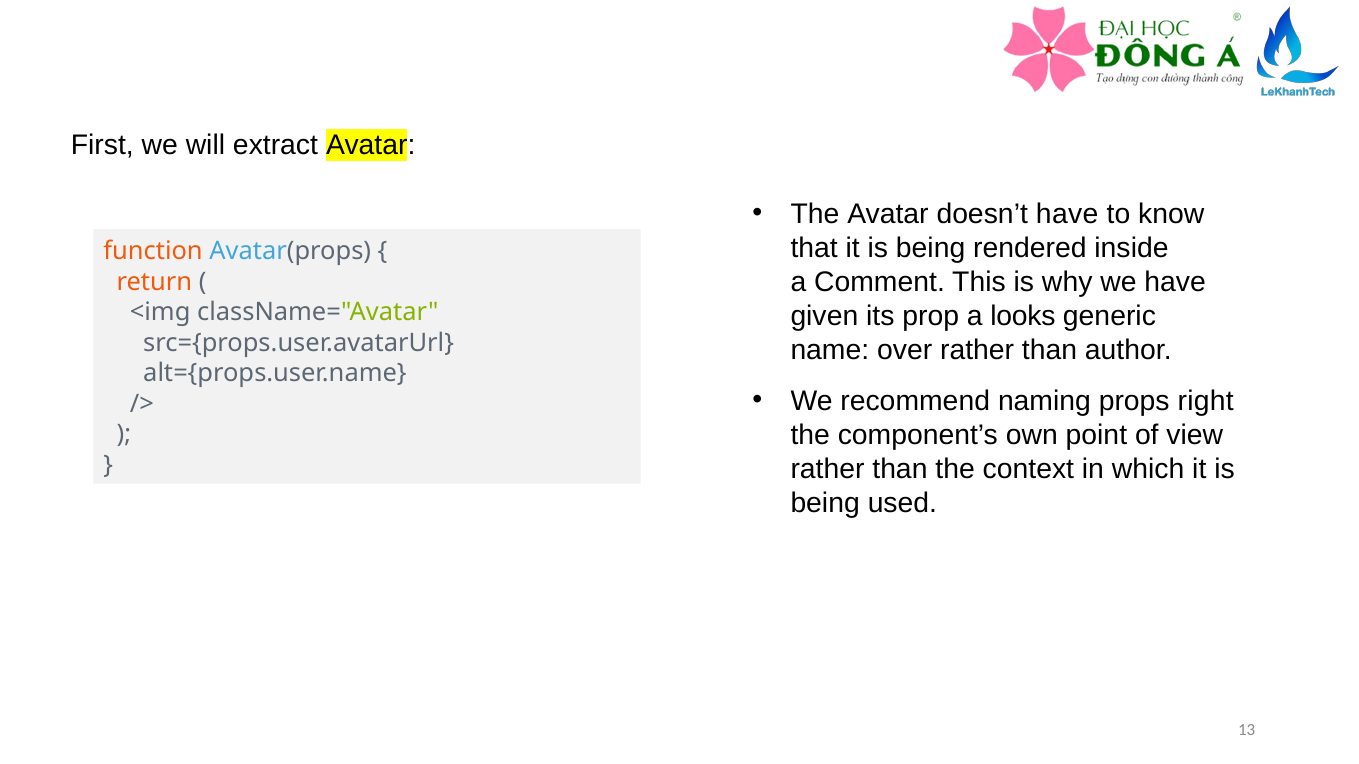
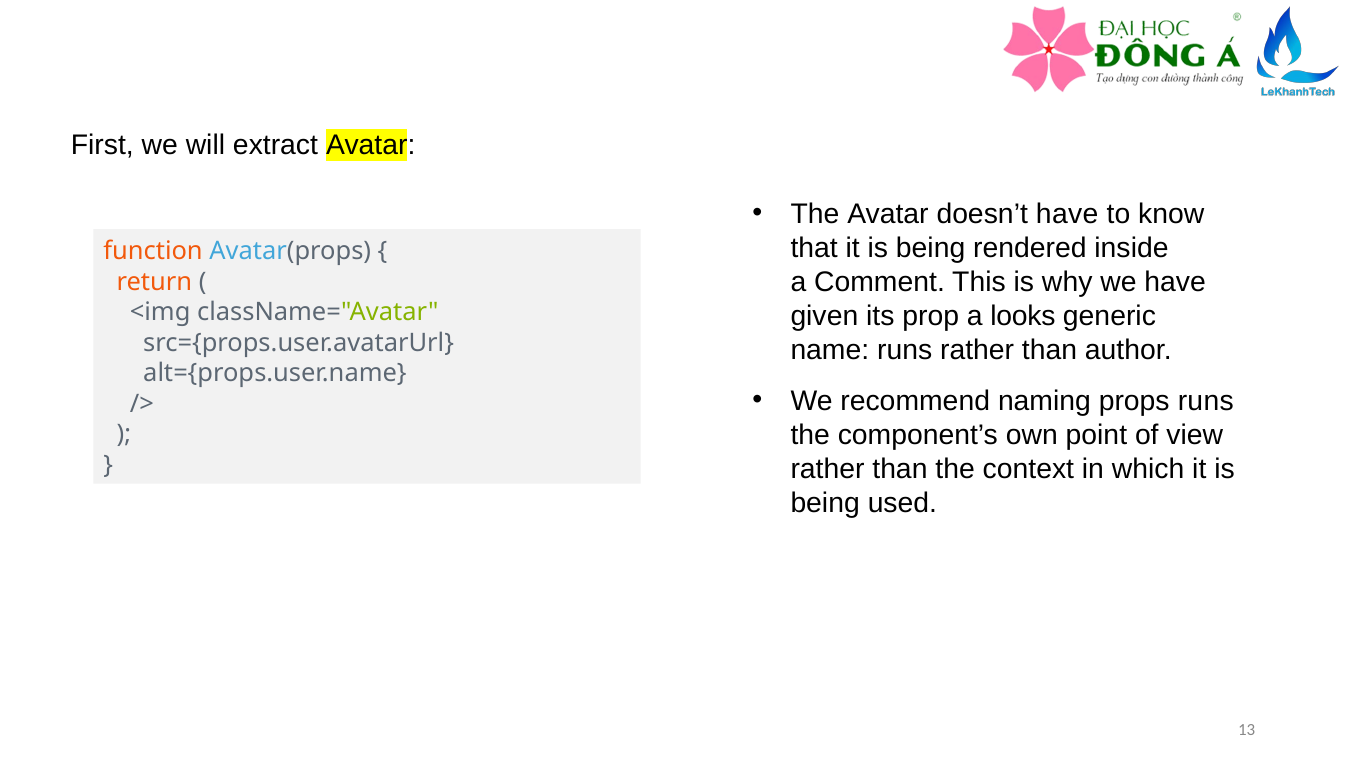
name over: over -> runs
props right: right -> runs
